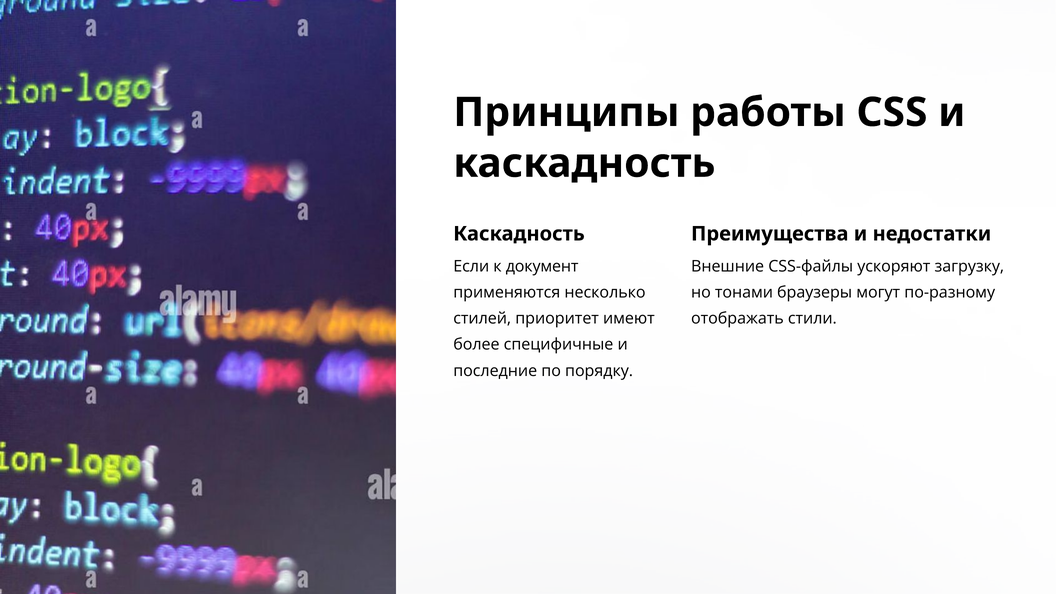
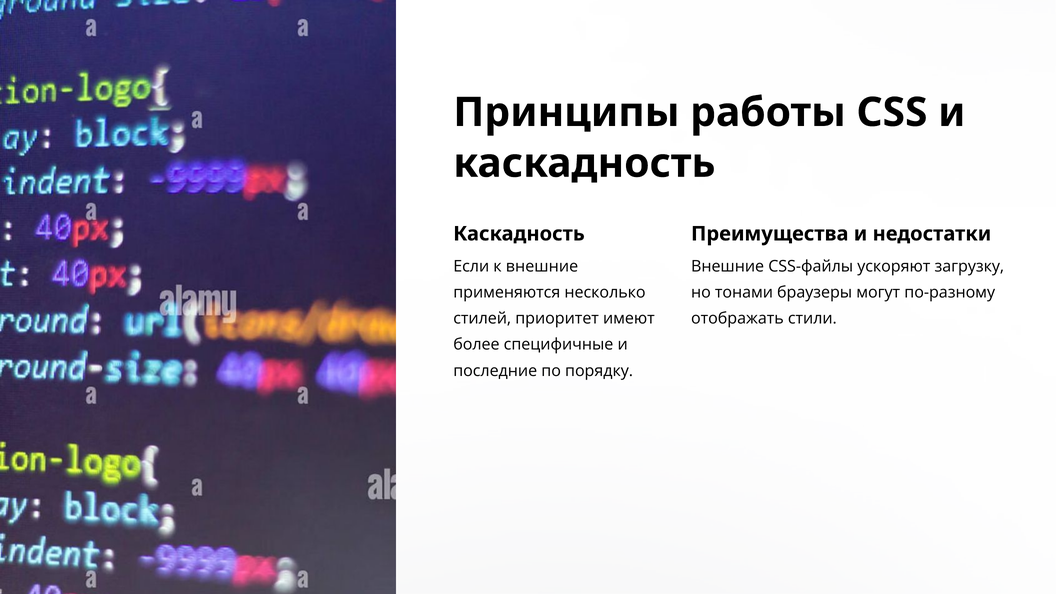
к документ: документ -> внешние
